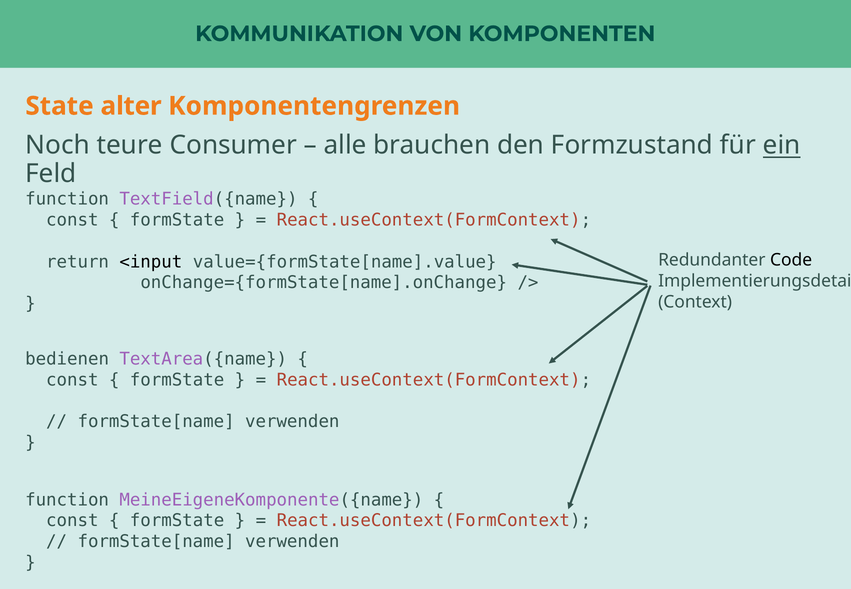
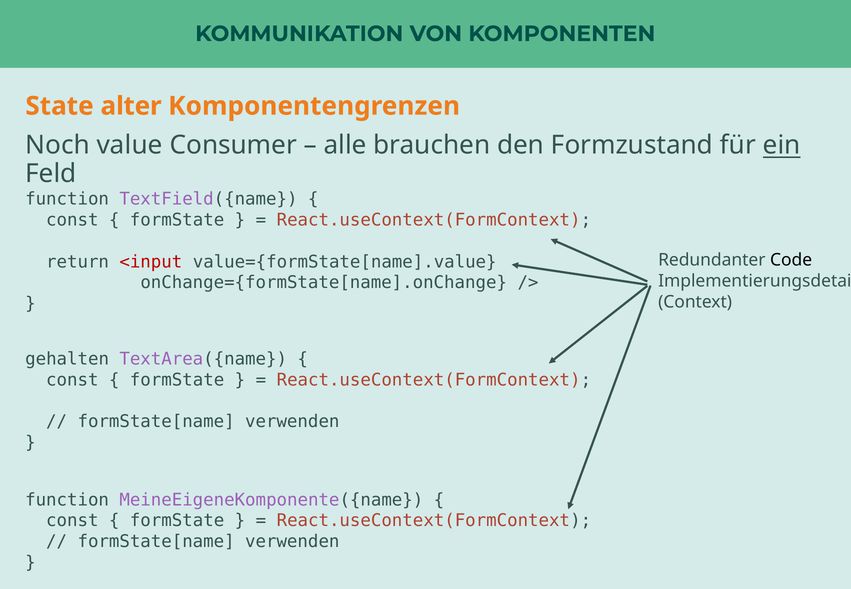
teure: teure -> value
<input colour: black -> red
bedienen: bedienen -> gehalten
